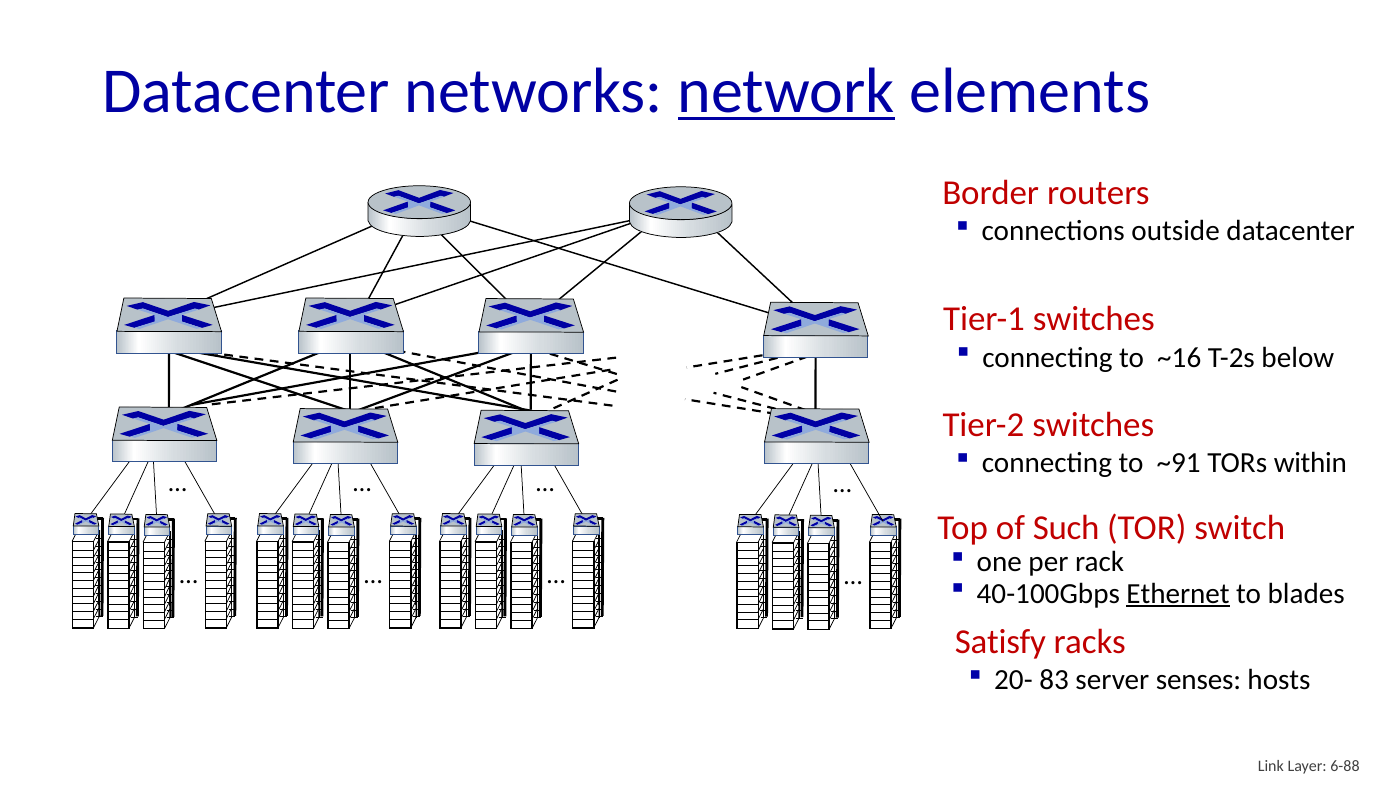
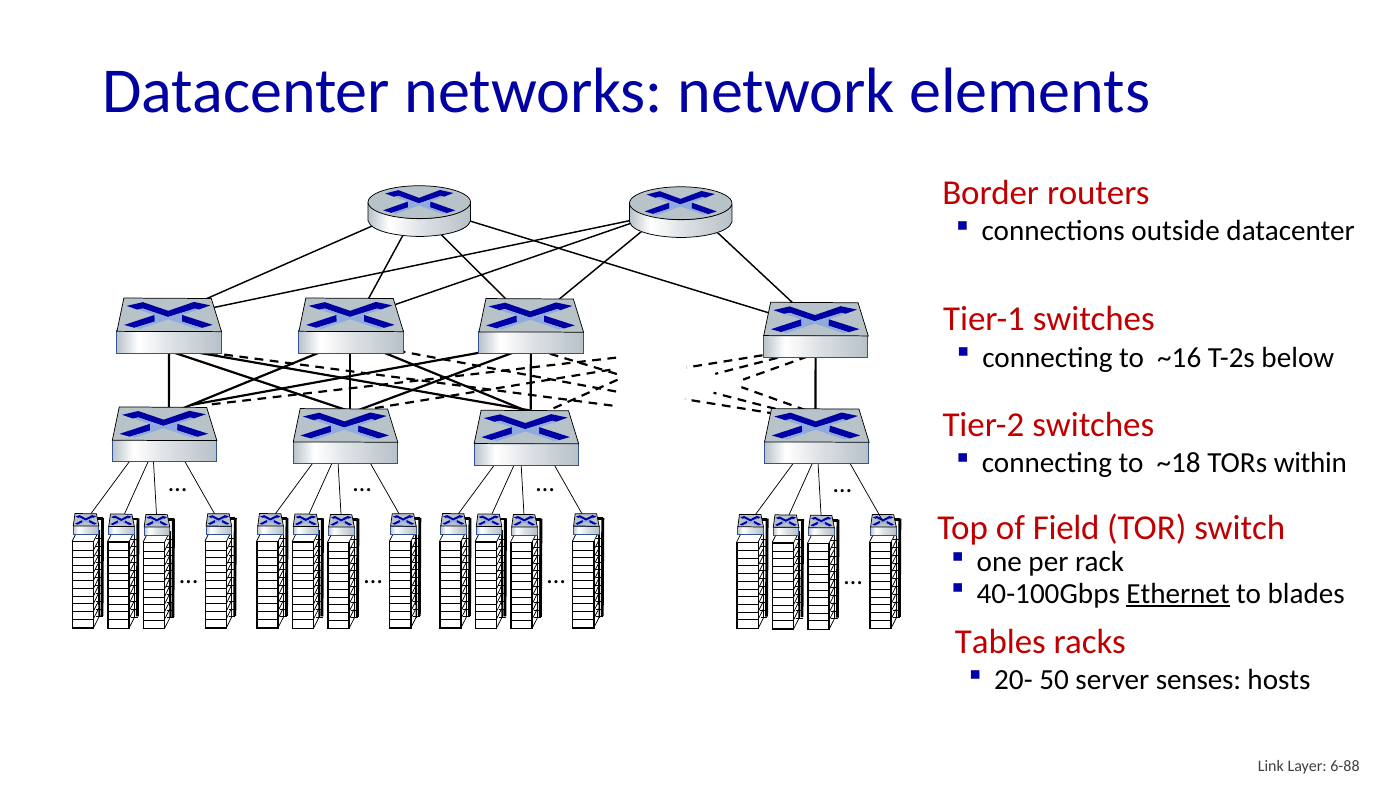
network underline: present -> none
~91: ~91 -> ~18
Such: Such -> Field
Satisfy: Satisfy -> Tables
83: 83 -> 50
